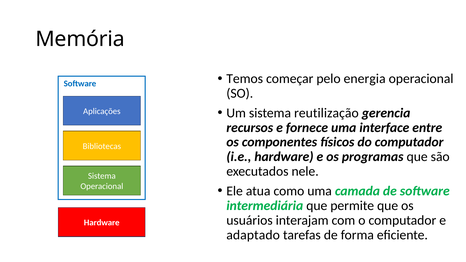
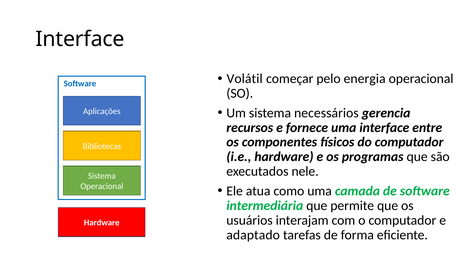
Memória at (80, 39): Memória -> Interface
Temos: Temos -> Volátil
reutilização: reutilização -> necessários
